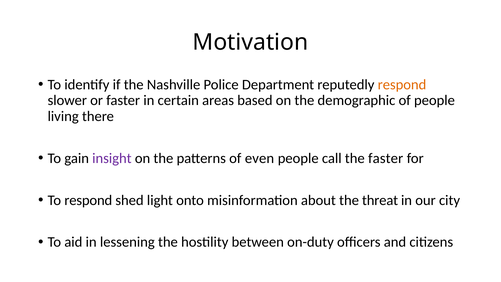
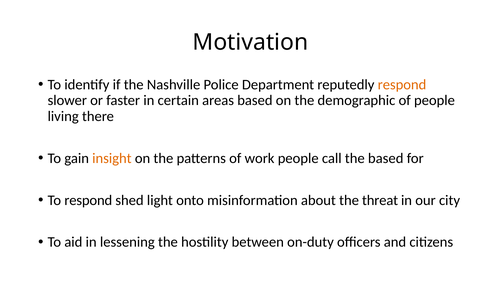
insight colour: purple -> orange
even: even -> work
the faster: faster -> based
